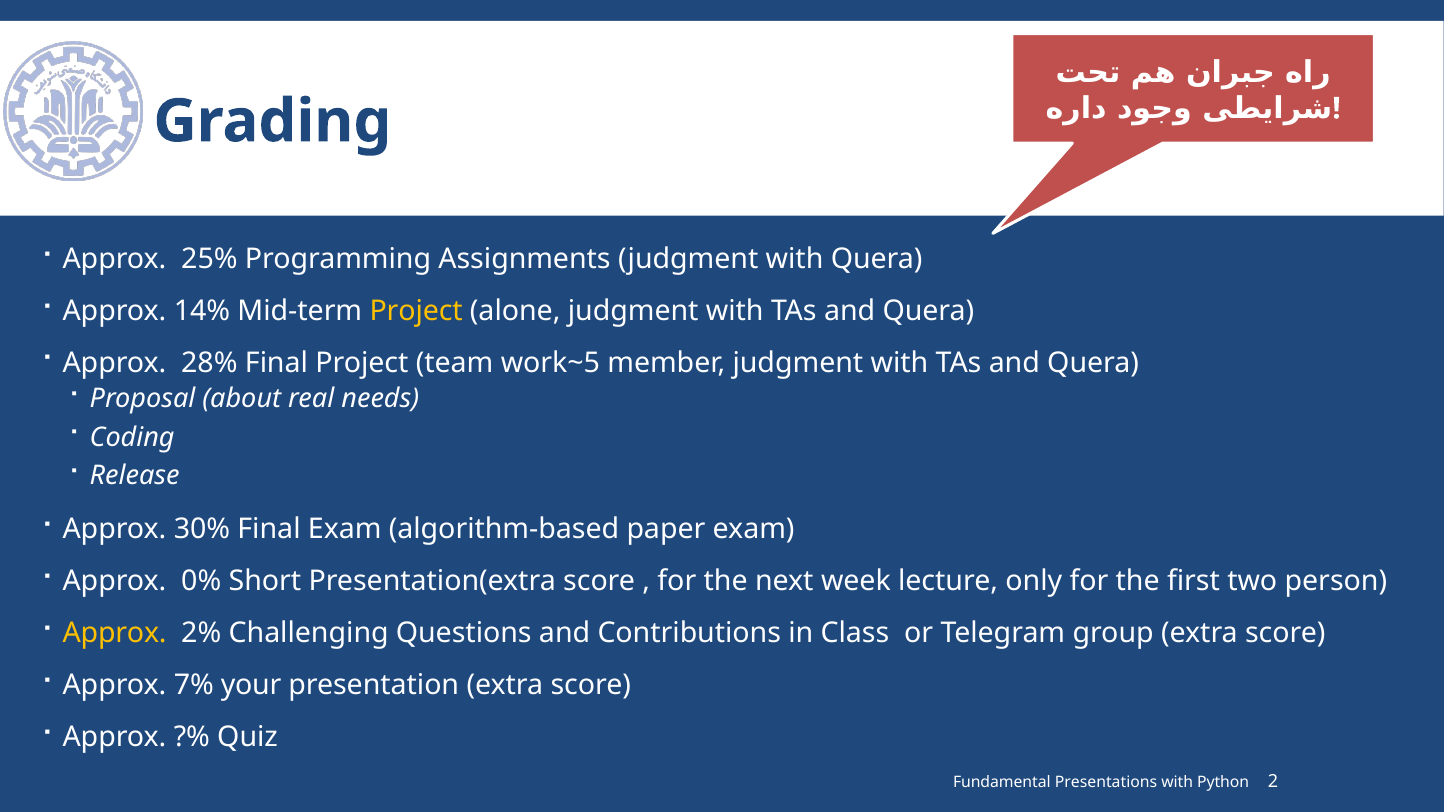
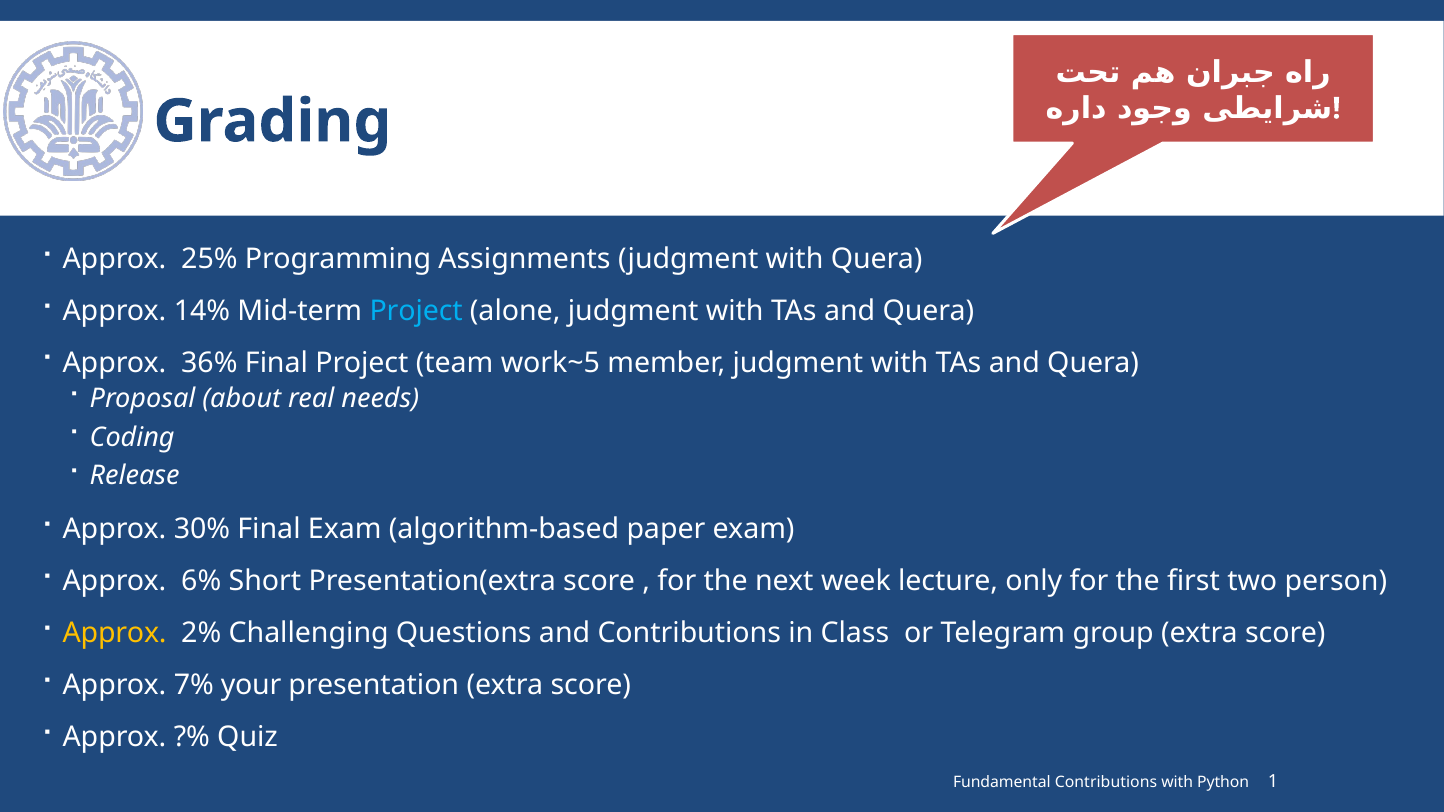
Project at (416, 311) colour: yellow -> light blue
28%: 28% -> 36%
0%: 0% -> 6%
Fundamental Presentations: Presentations -> Contributions
2: 2 -> 1
